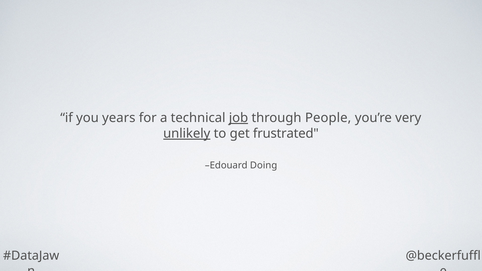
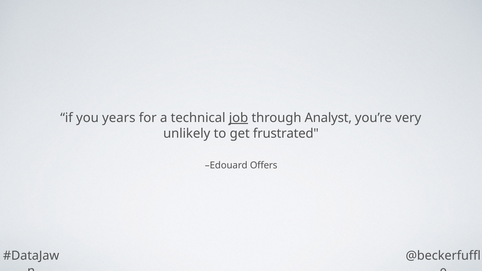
People: People -> Analyst
unlikely underline: present -> none
Doing: Doing -> Offers
